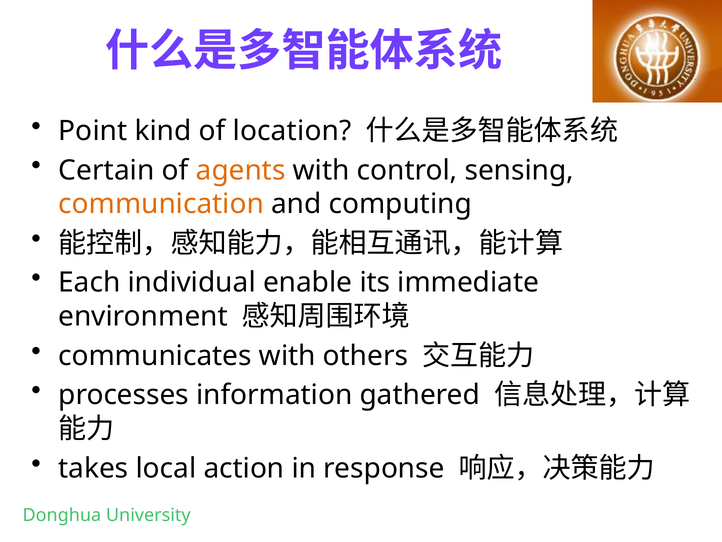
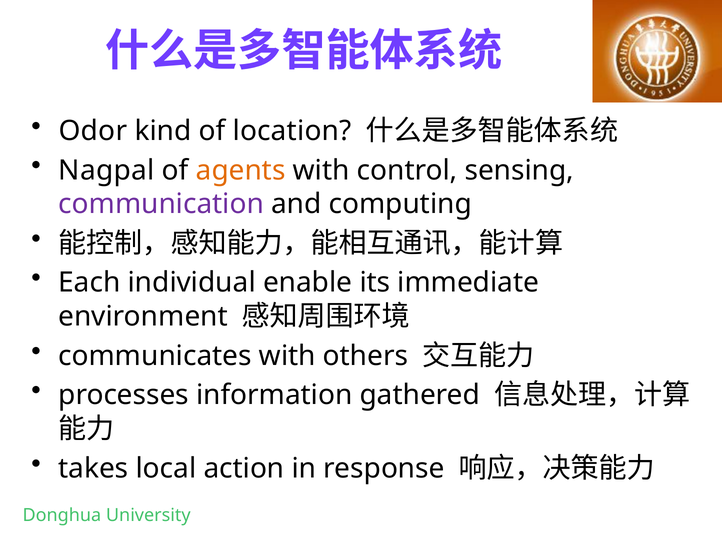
Point: Point -> Odor
Certain: Certain -> Nagpal
communication colour: orange -> purple
